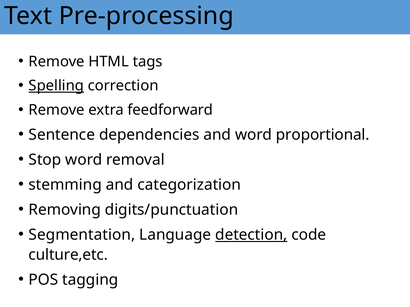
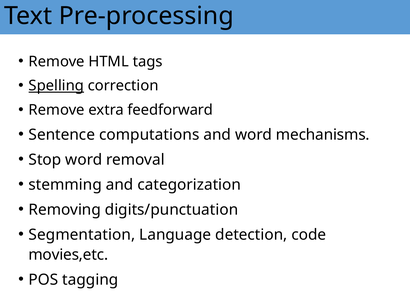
dependencies: dependencies -> computations
proportional: proportional -> mechanisms
detection underline: present -> none
culture,etc: culture,etc -> movies,etc
